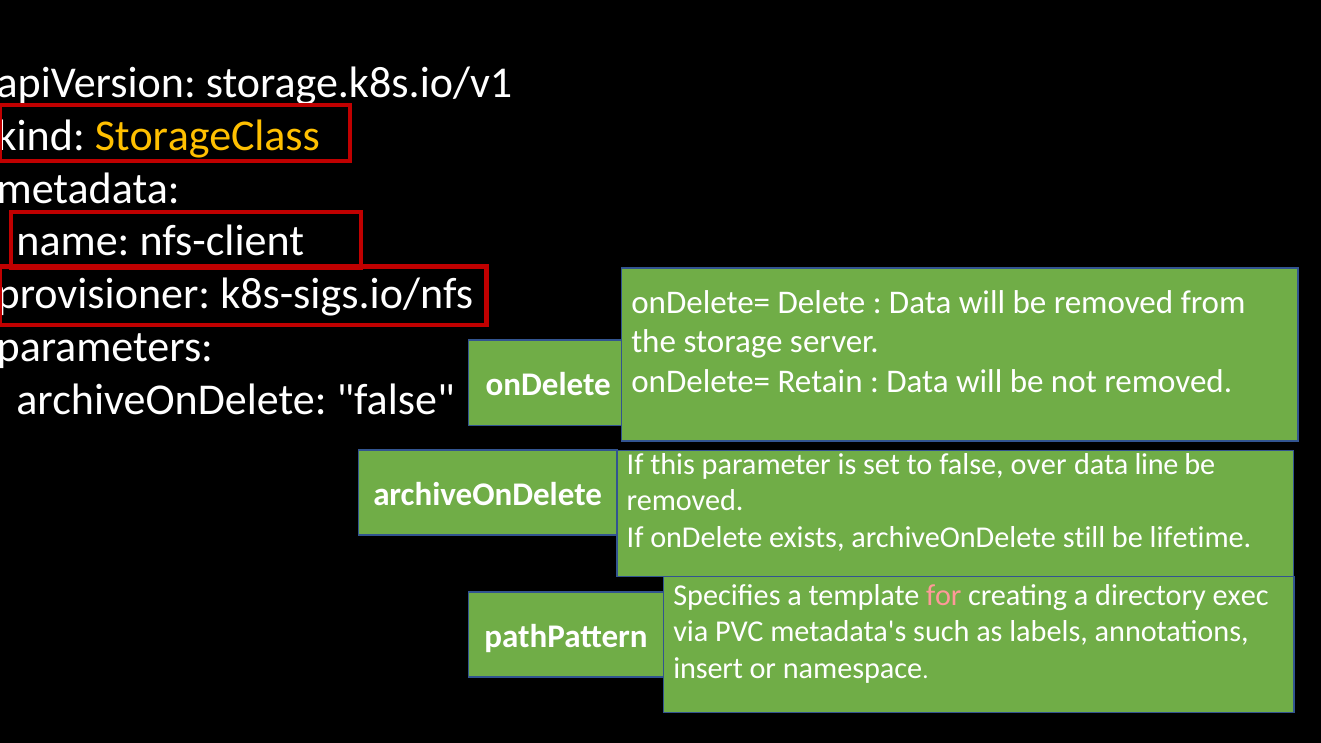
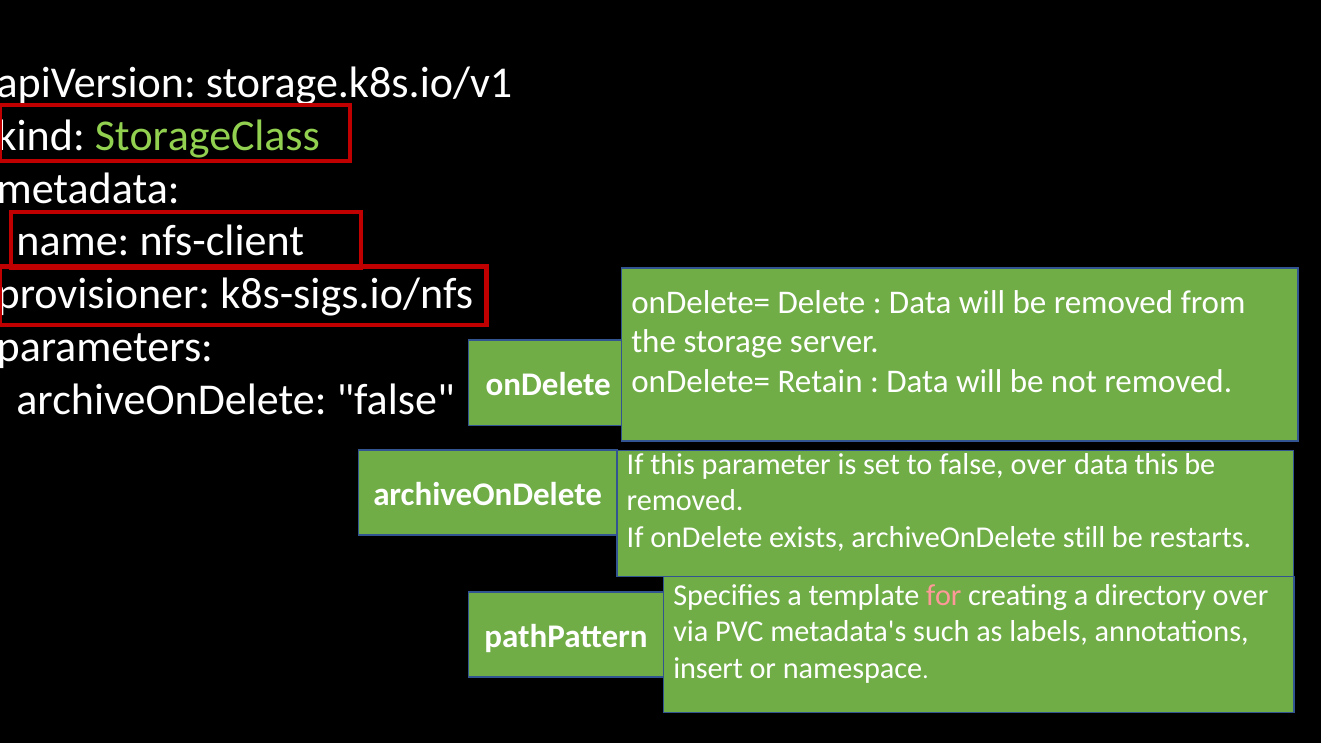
StorageClass colour: yellow -> light green
data line: line -> this
lifetime: lifetime -> restarts
directory exec: exec -> over
